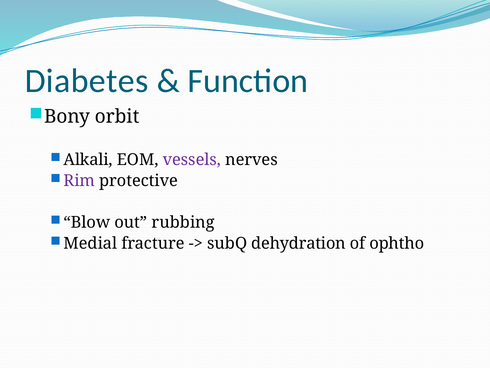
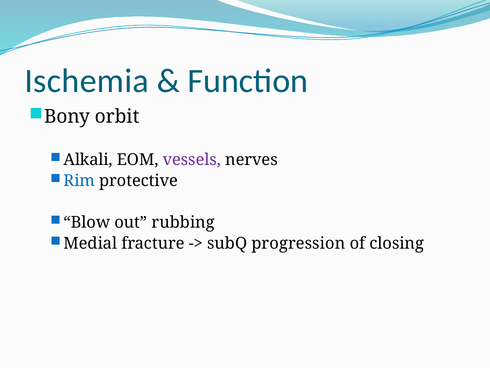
Diabetes: Diabetes -> Ischemia
Rim colour: purple -> blue
dehydration: dehydration -> progression
ophtho: ophtho -> closing
